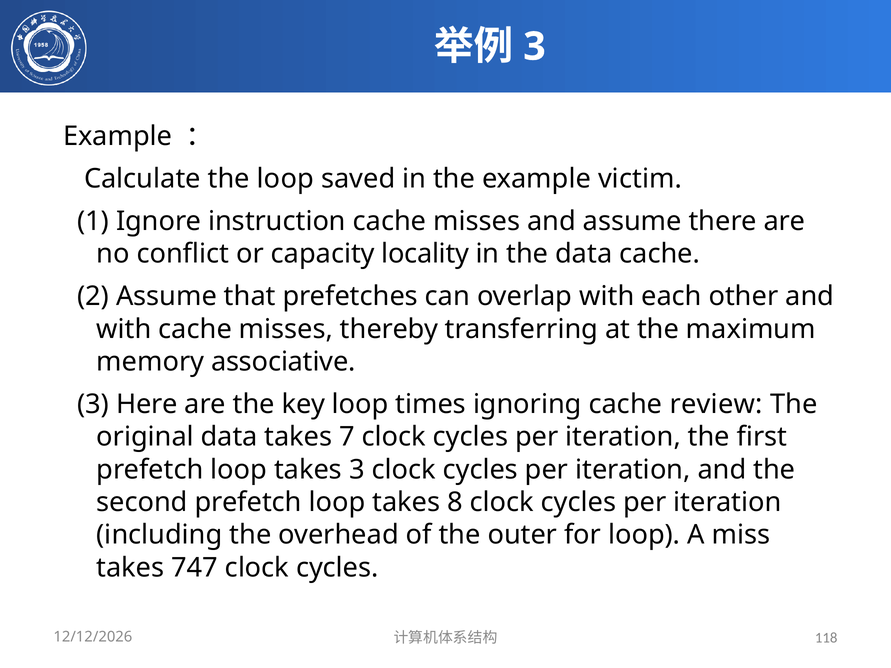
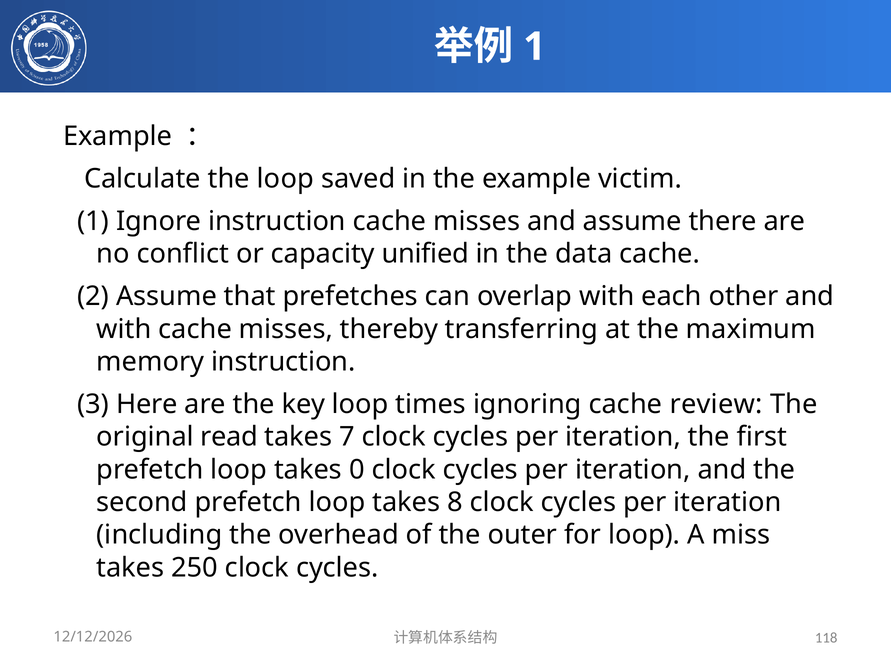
3 at (534, 47): 3 -> 1
locality: locality -> unified
memory associative: associative -> instruction
original data: data -> read
takes 3: 3 -> 0
747: 747 -> 250
